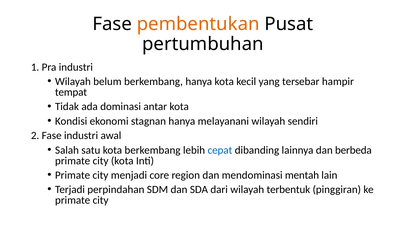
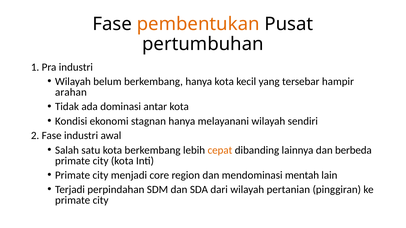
tempat: tempat -> arahan
cepat colour: blue -> orange
terbentuk: terbentuk -> pertanian
